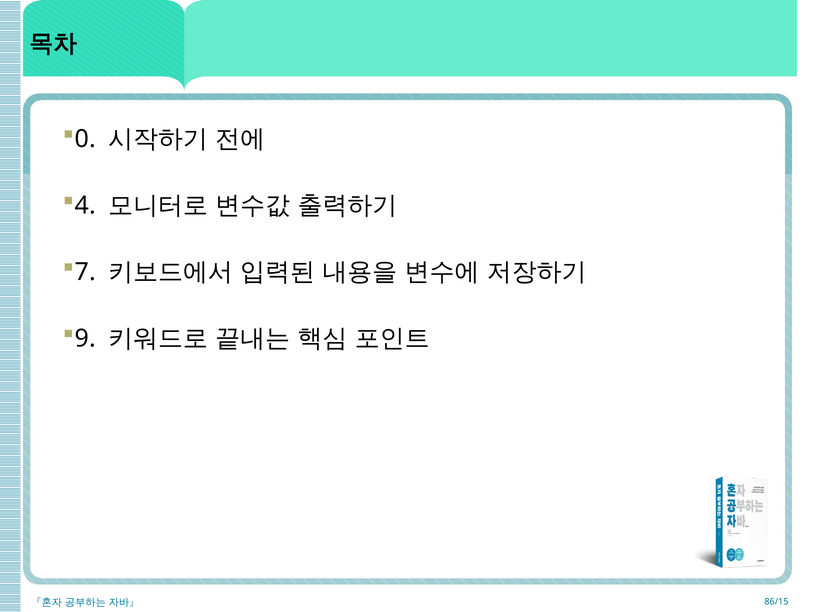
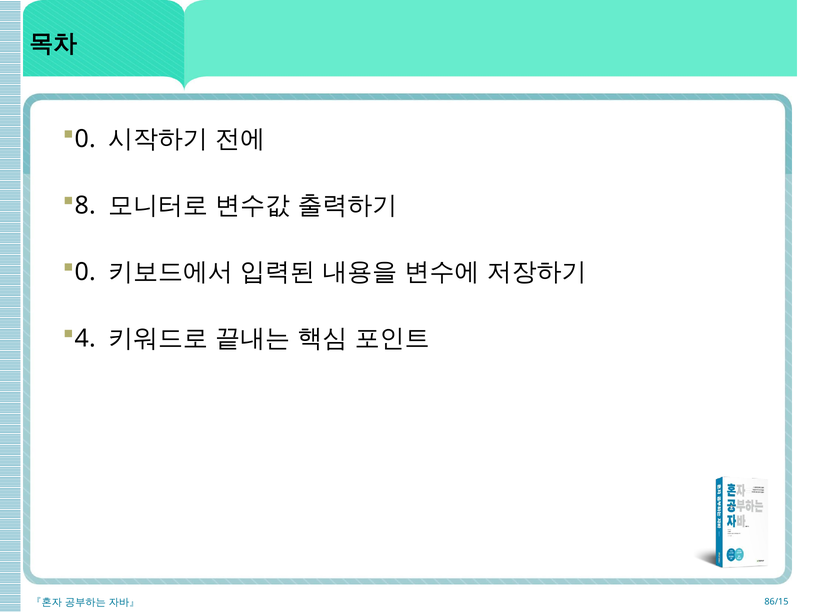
4: 4 -> 8
7 at (85, 272): 7 -> 0
9: 9 -> 4
